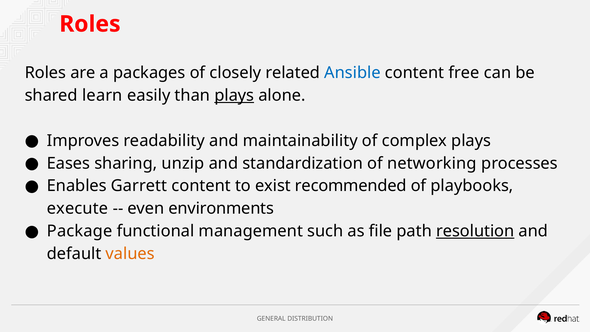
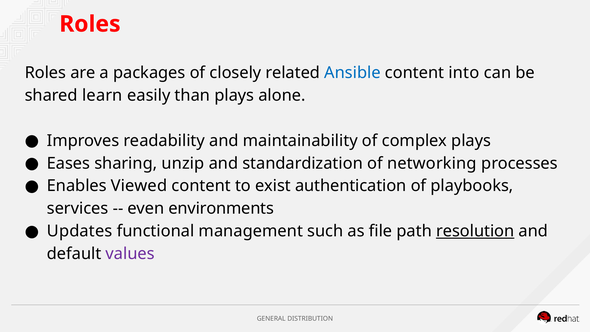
free: free -> into
plays at (234, 95) underline: present -> none
Garrett: Garrett -> Viewed
recommended: recommended -> authentication
execute: execute -> services
Package: Package -> Updates
values colour: orange -> purple
